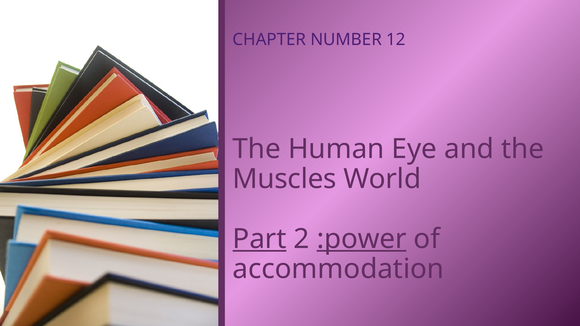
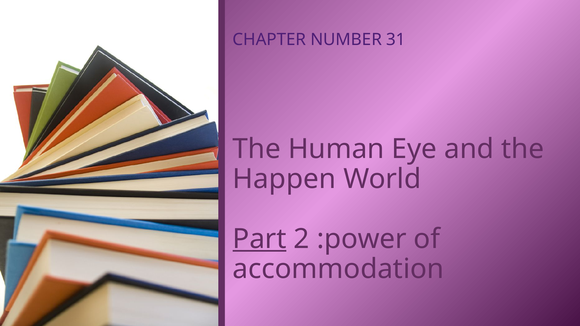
12: 12 -> 31
Muscles: Muscles -> Happen
:power underline: present -> none
